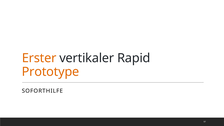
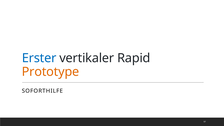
Erster colour: orange -> blue
